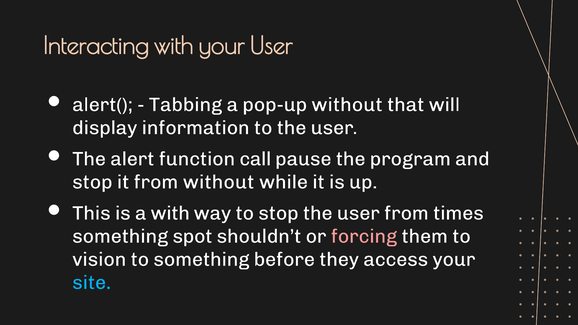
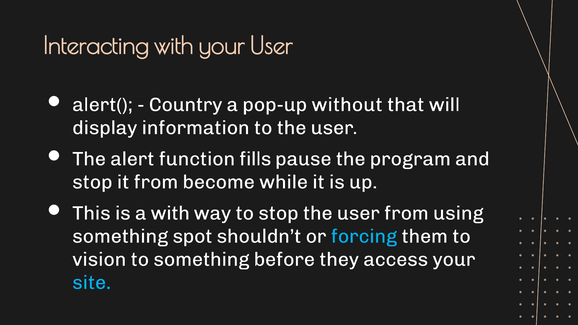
Tabbing: Tabbing -> Country
call: call -> fills
from without: without -> become
times: times -> using
forcing colour: pink -> light blue
